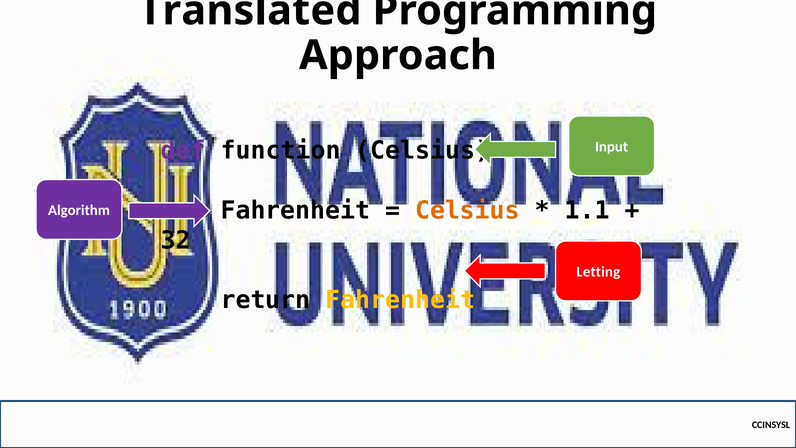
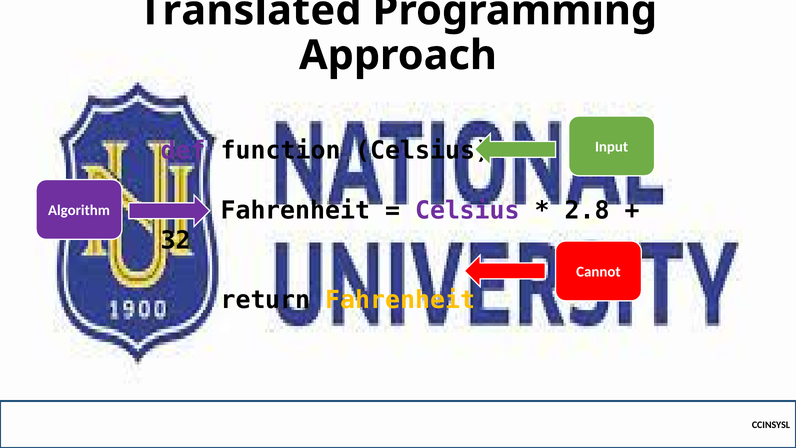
Celsius at (467, 210) colour: orange -> purple
1.1: 1.1 -> 2.8
Letting: Letting -> Cannot
